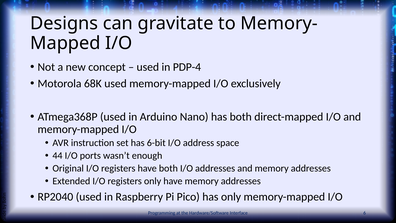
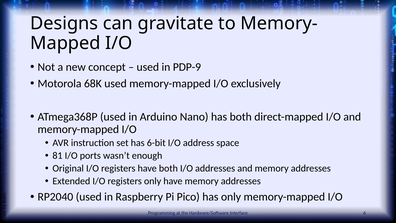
PDP-4: PDP-4 -> PDP-9
44: 44 -> 81
